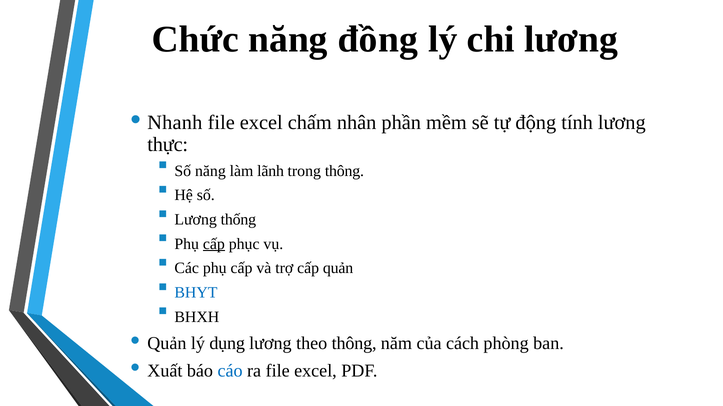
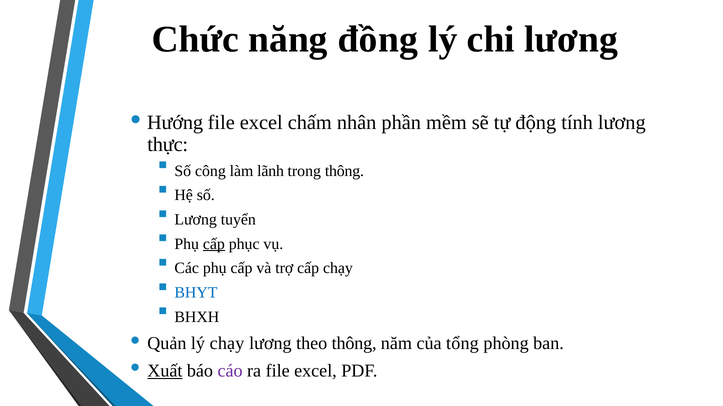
Nhanh: Nhanh -> Hướng
Số năng: năng -> công
thống: thống -> tuyển
cấp quản: quản -> chạy
lý dụng: dụng -> chạy
cách: cách -> tổng
Xuất underline: none -> present
cáo colour: blue -> purple
